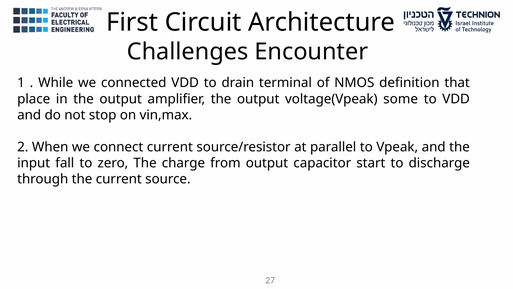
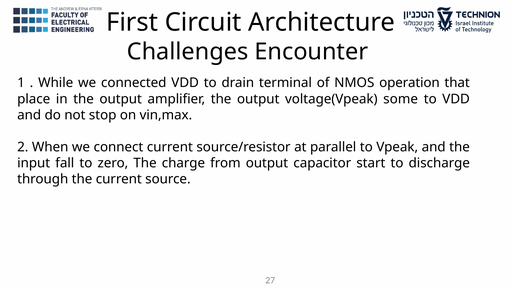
definition: definition -> operation
